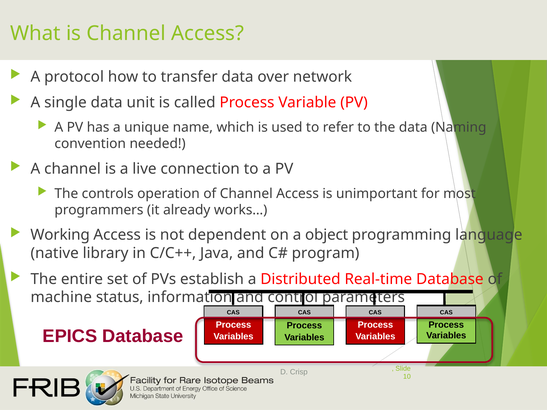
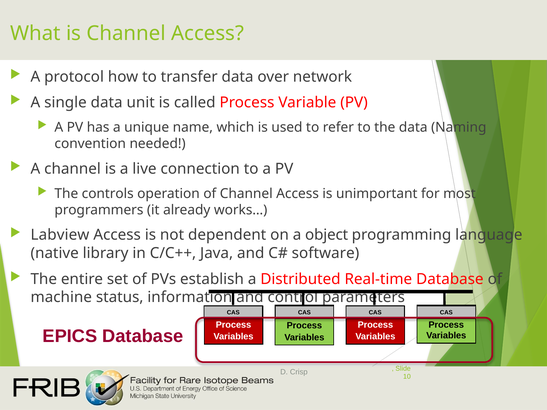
Working: Working -> Labview
program: program -> software
